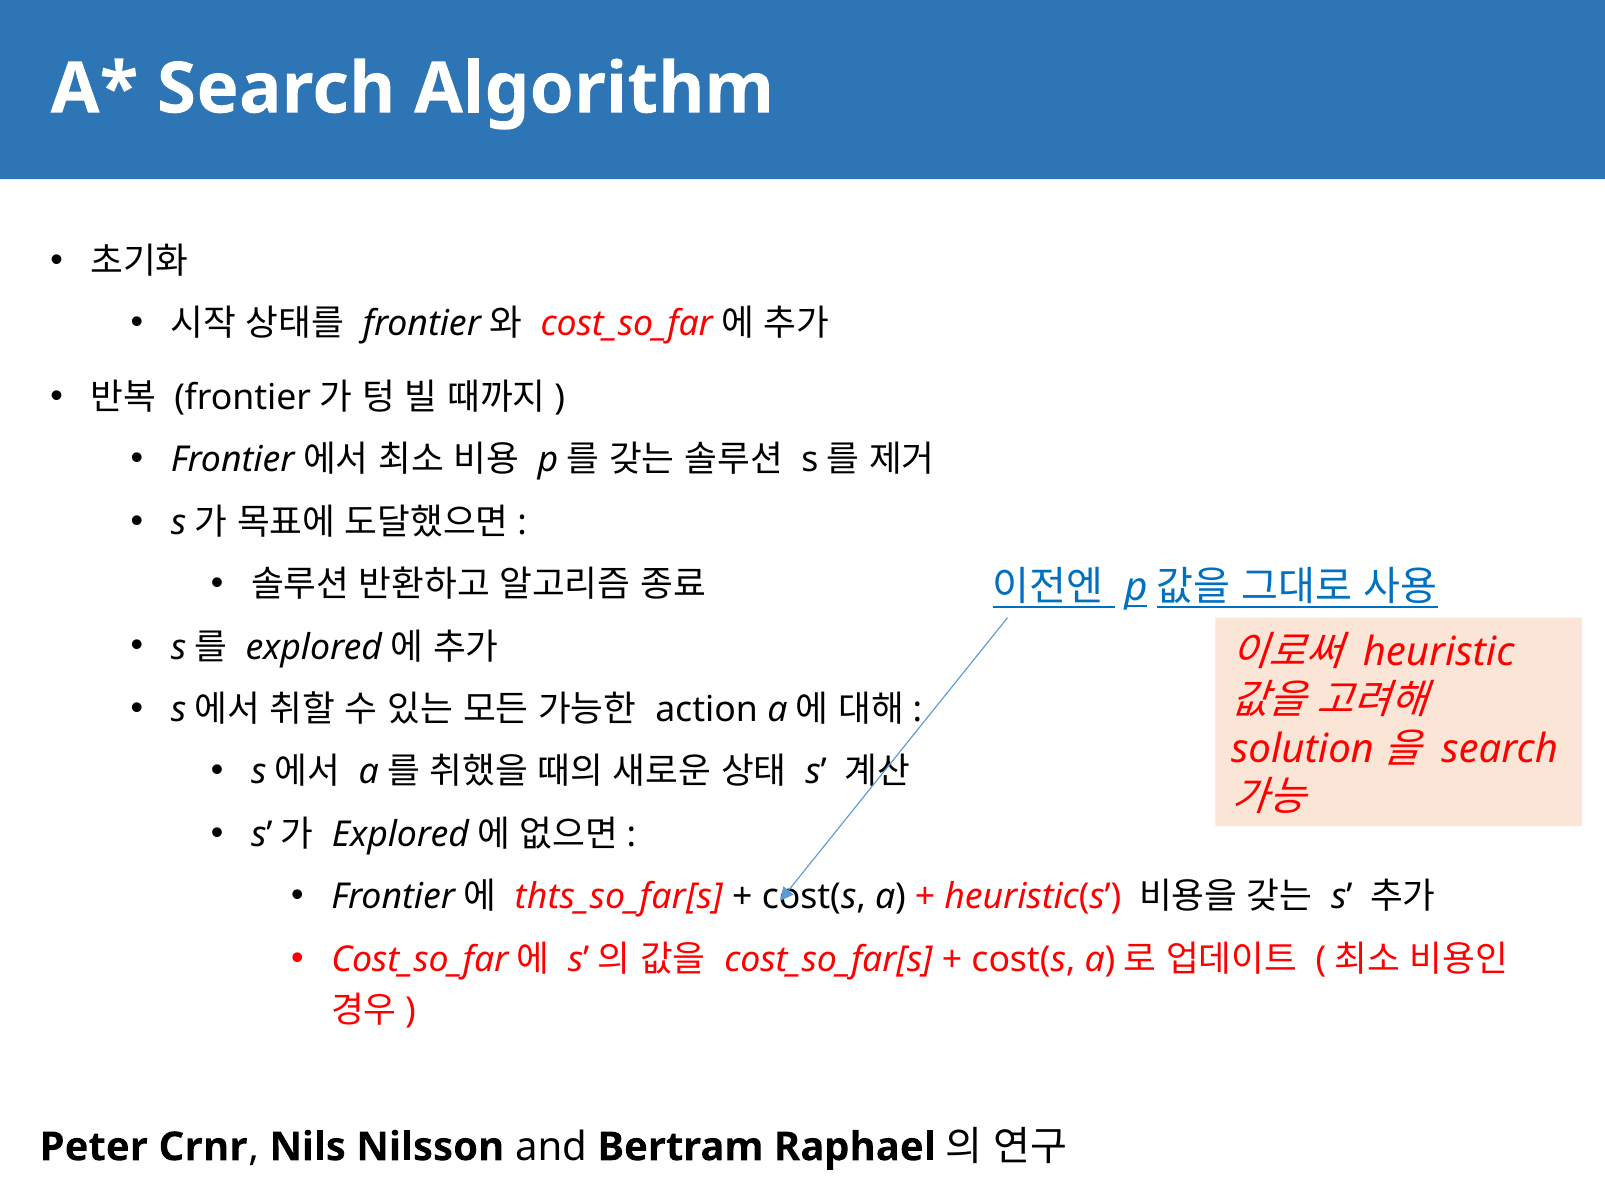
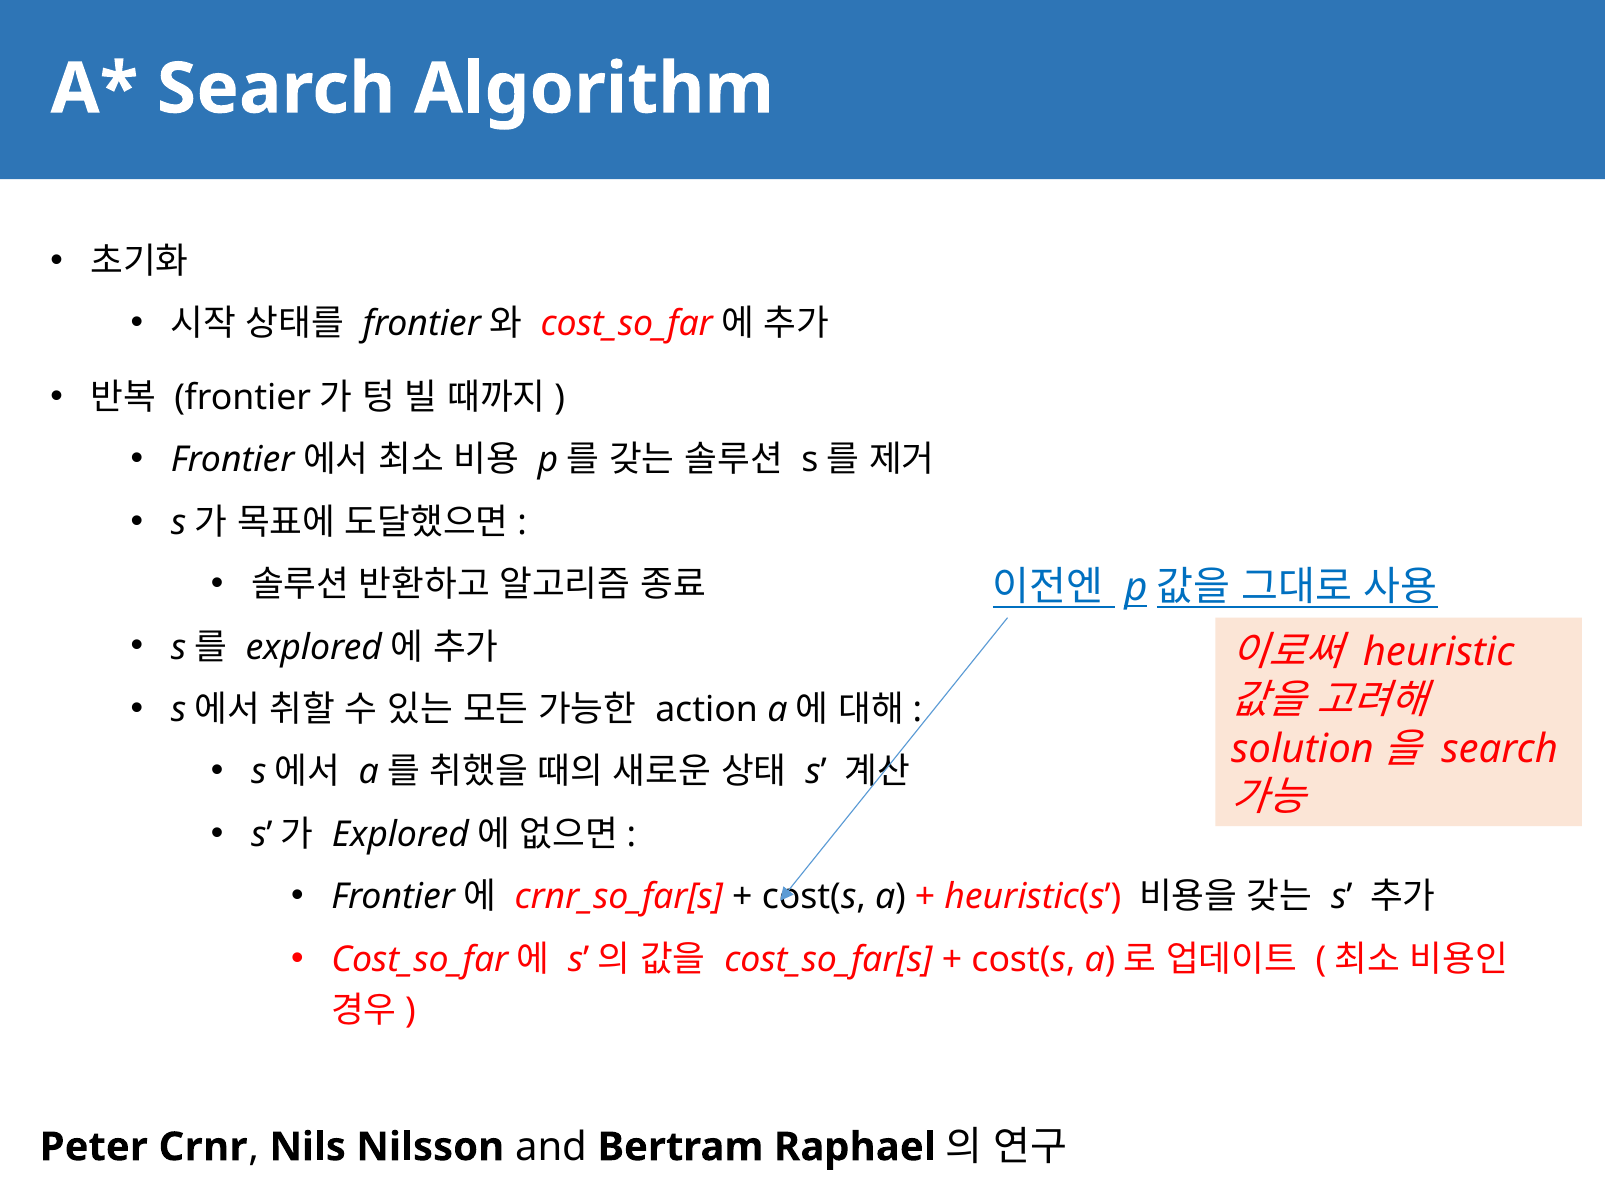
thts_so_far[s: thts_so_far[s -> crnr_so_far[s
